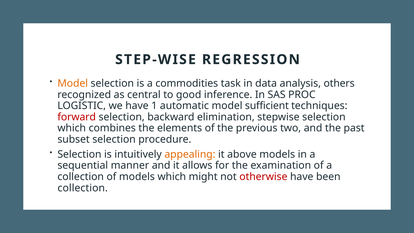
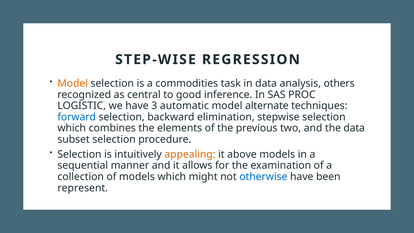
1: 1 -> 3
sufficient: sufficient -> alternate
forward colour: red -> blue
the past: past -> data
otherwise colour: red -> blue
collection at (83, 188): collection -> represent
